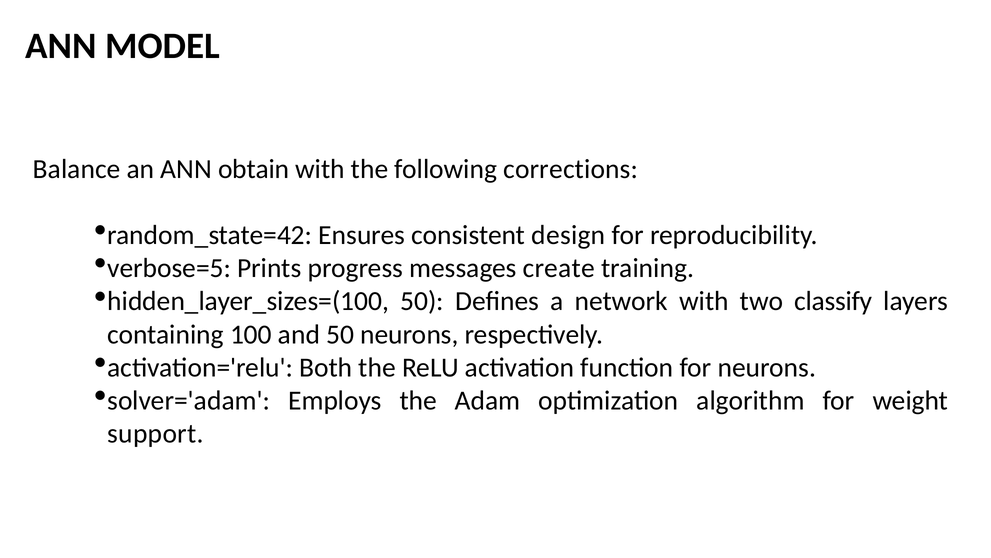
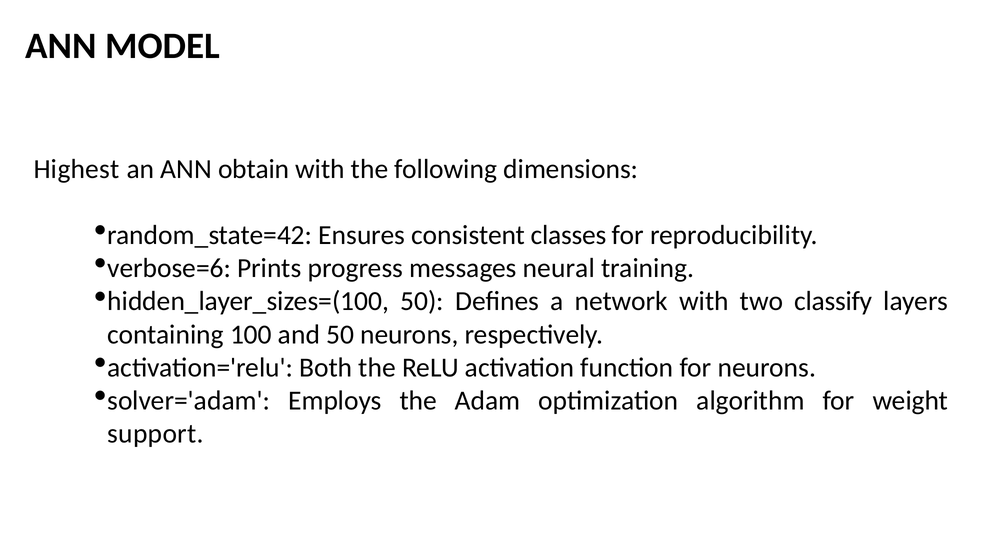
Balance: Balance -> Highest
corrections: corrections -> dimensions
design: design -> classes
verbose=5: verbose=5 -> verbose=6
create: create -> neural
